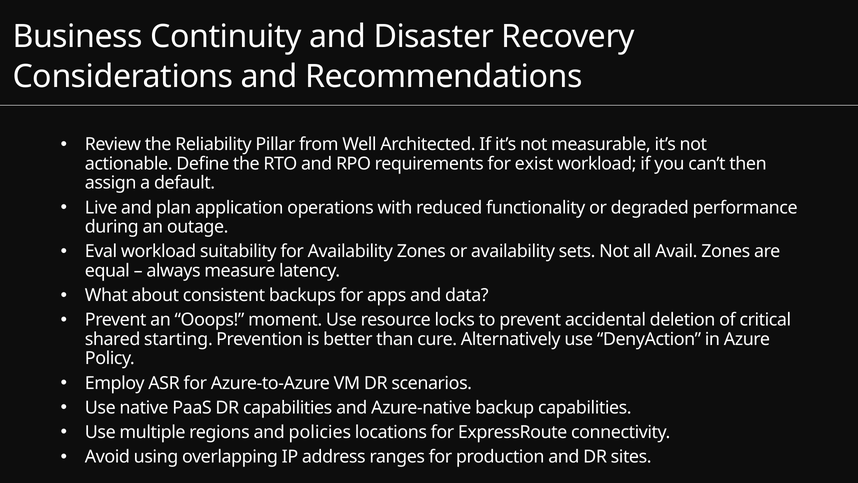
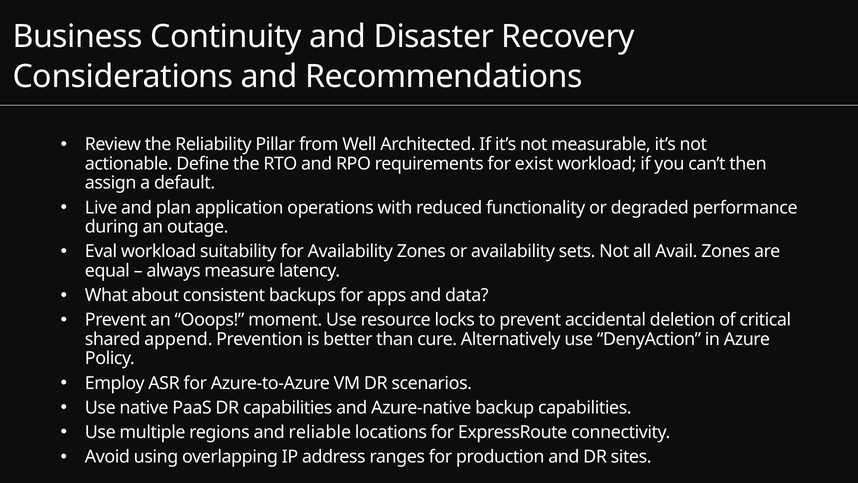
starting: starting -> append
policies: policies -> reliable
